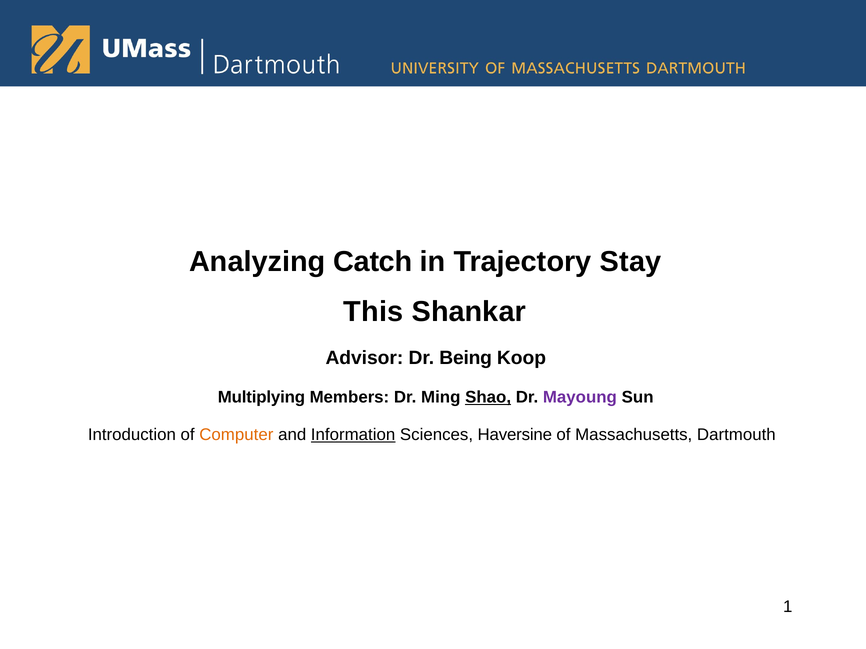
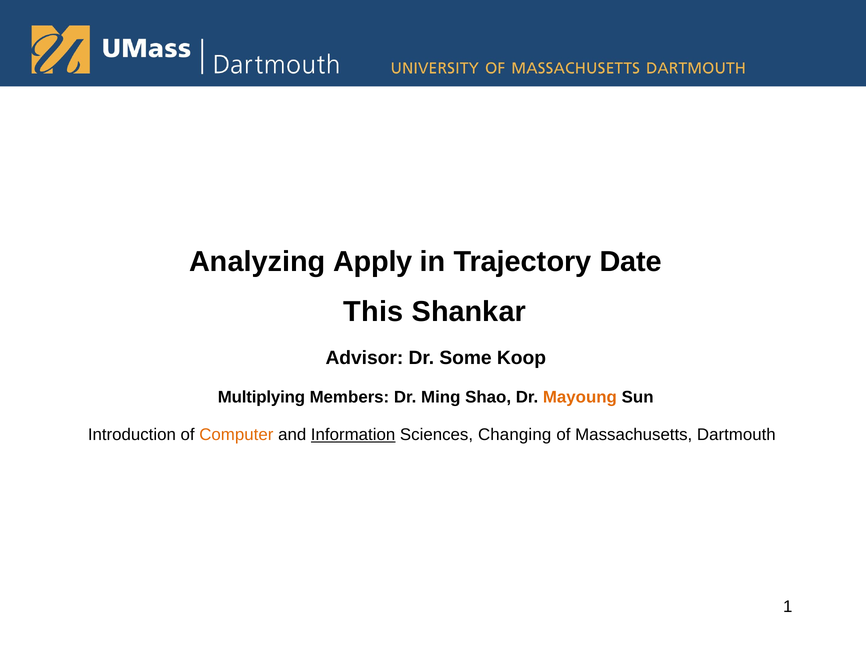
Catch: Catch -> Apply
Stay: Stay -> Date
Being: Being -> Some
Shao underline: present -> none
Mayoung colour: purple -> orange
Haversine: Haversine -> Changing
